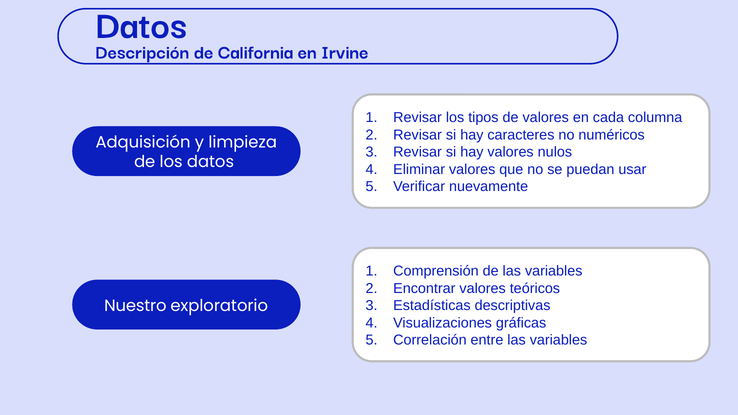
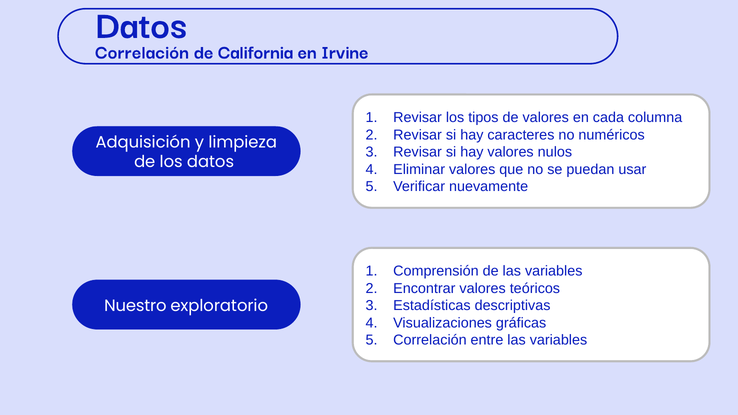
Descripción at (142, 52): Descripción -> Correlación
